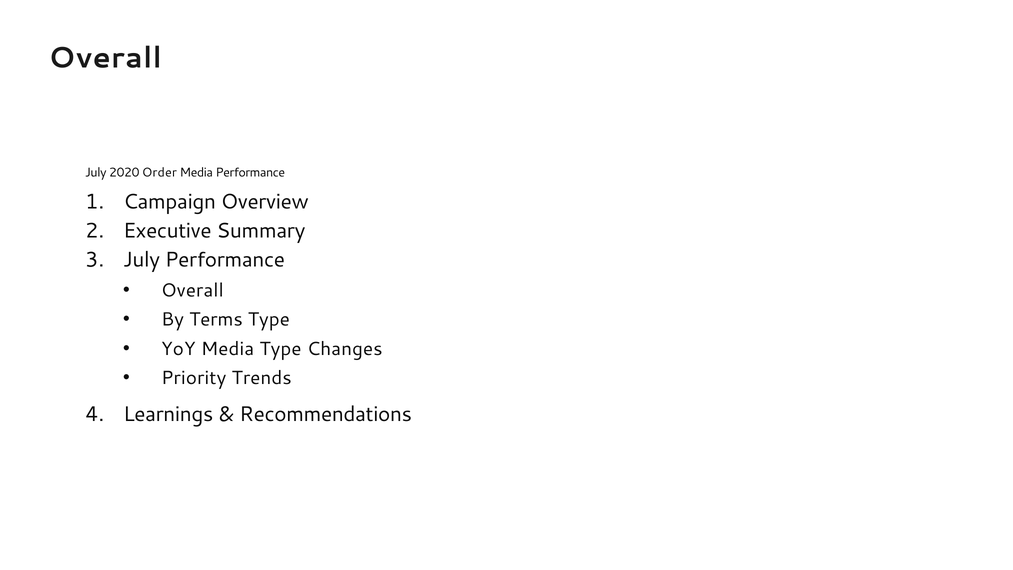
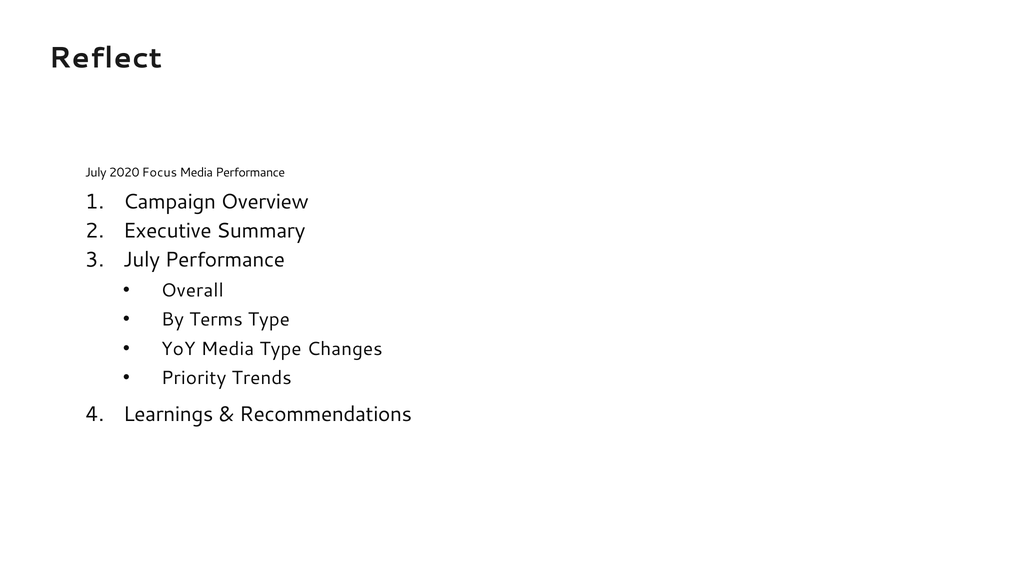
Overall at (105, 58): Overall -> Reflect
Order: Order -> Focus
